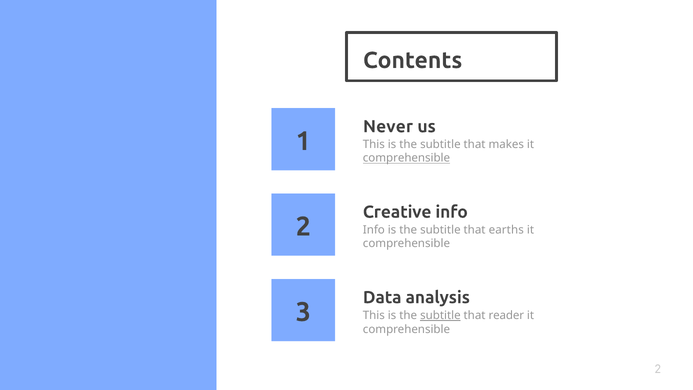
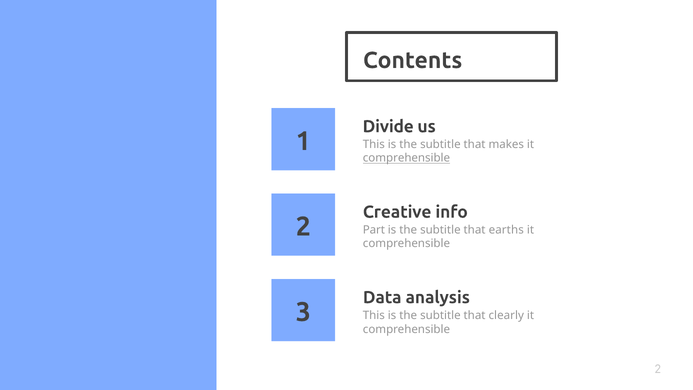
Never: Never -> Divide
Info at (374, 230): Info -> Part
subtitle at (440, 315) underline: present -> none
reader: reader -> clearly
